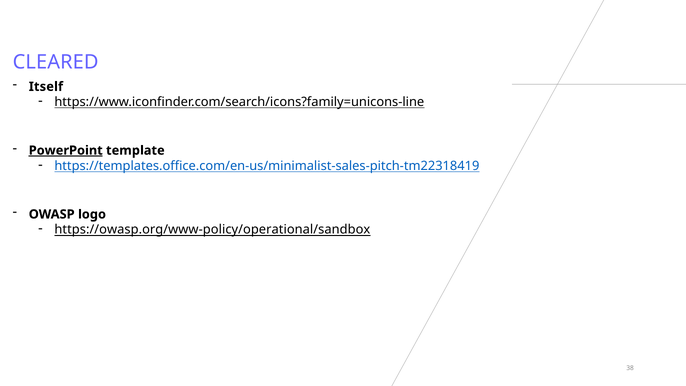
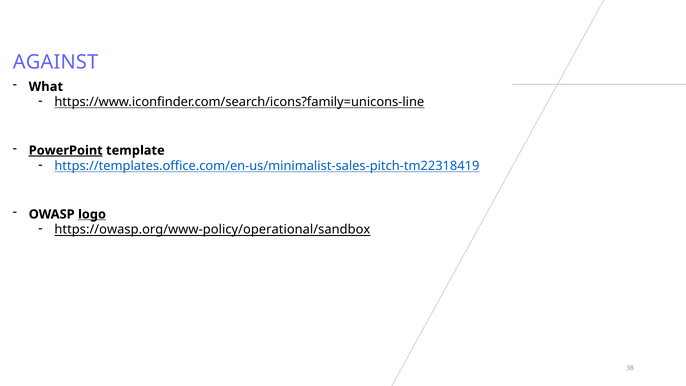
CLEARED: CLEARED -> AGAINST
Itself: Itself -> What
logo underline: none -> present
